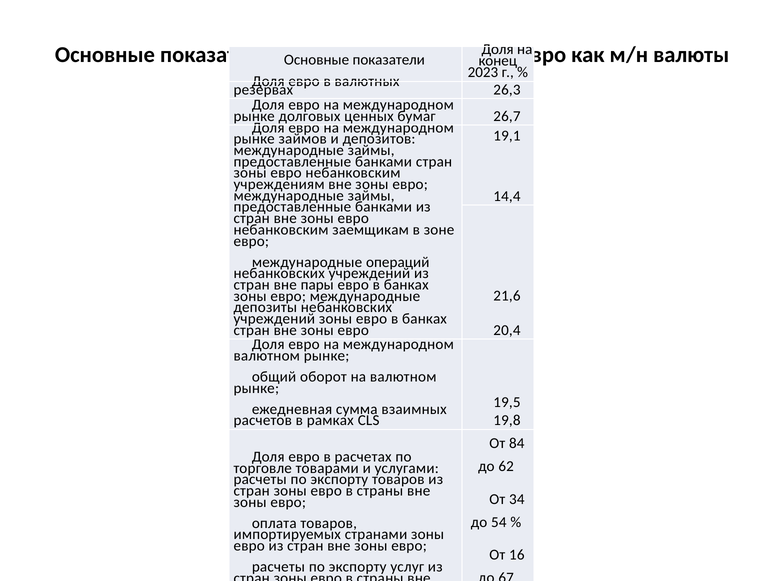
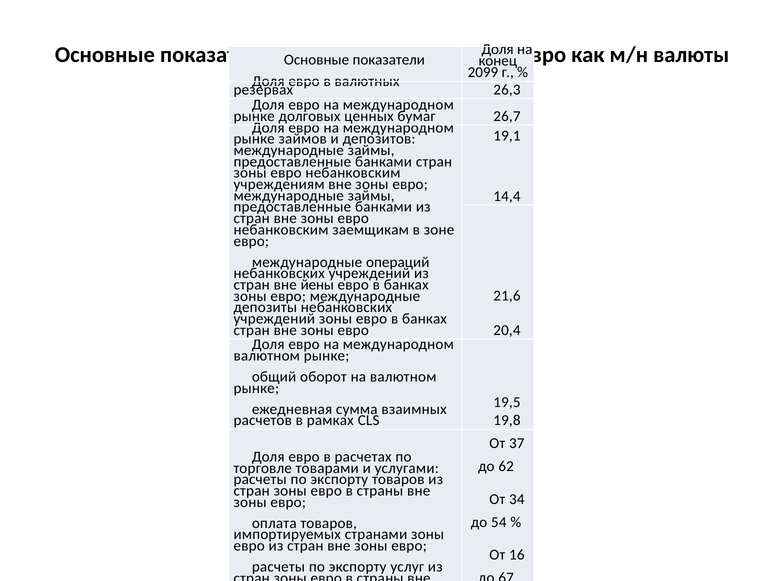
2023: 2023 -> 2099
пары: пары -> йены
84: 84 -> 37
